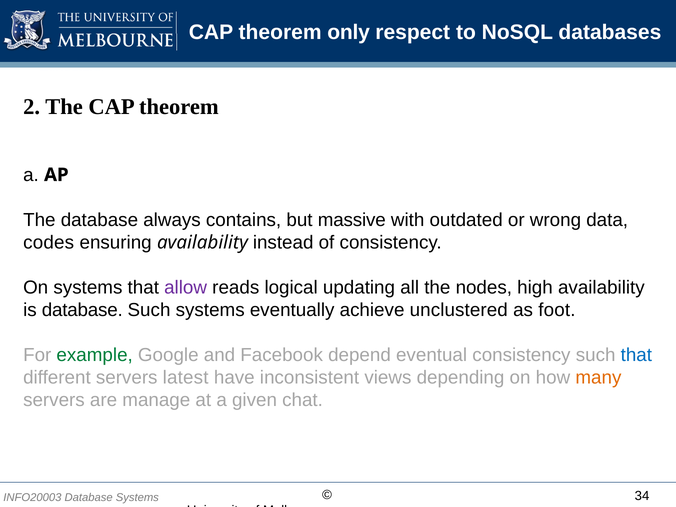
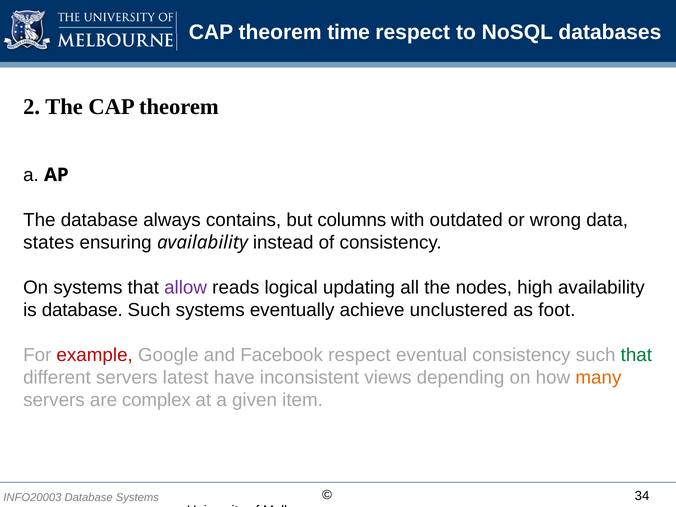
only: only -> time
massive: massive -> columns
codes: codes -> states
example colour: green -> red
Facebook depend: depend -> respect
that at (636, 355) colour: blue -> green
manage: manage -> complex
chat: chat -> item
